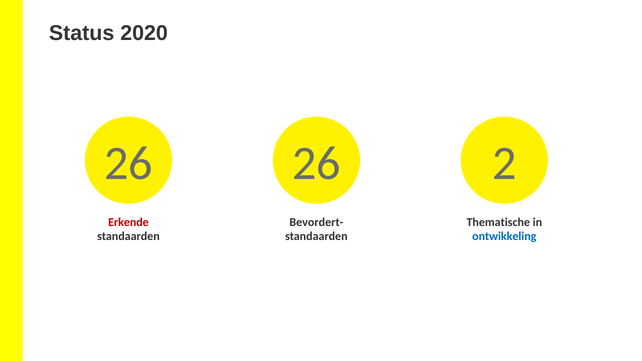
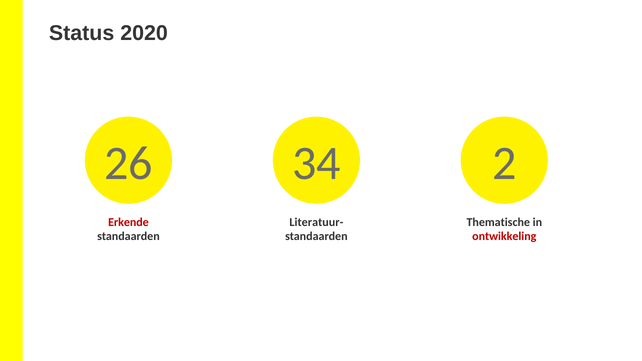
26 26: 26 -> 34
Bevordert-: Bevordert- -> Literatuur-
ontwikkeling colour: blue -> red
